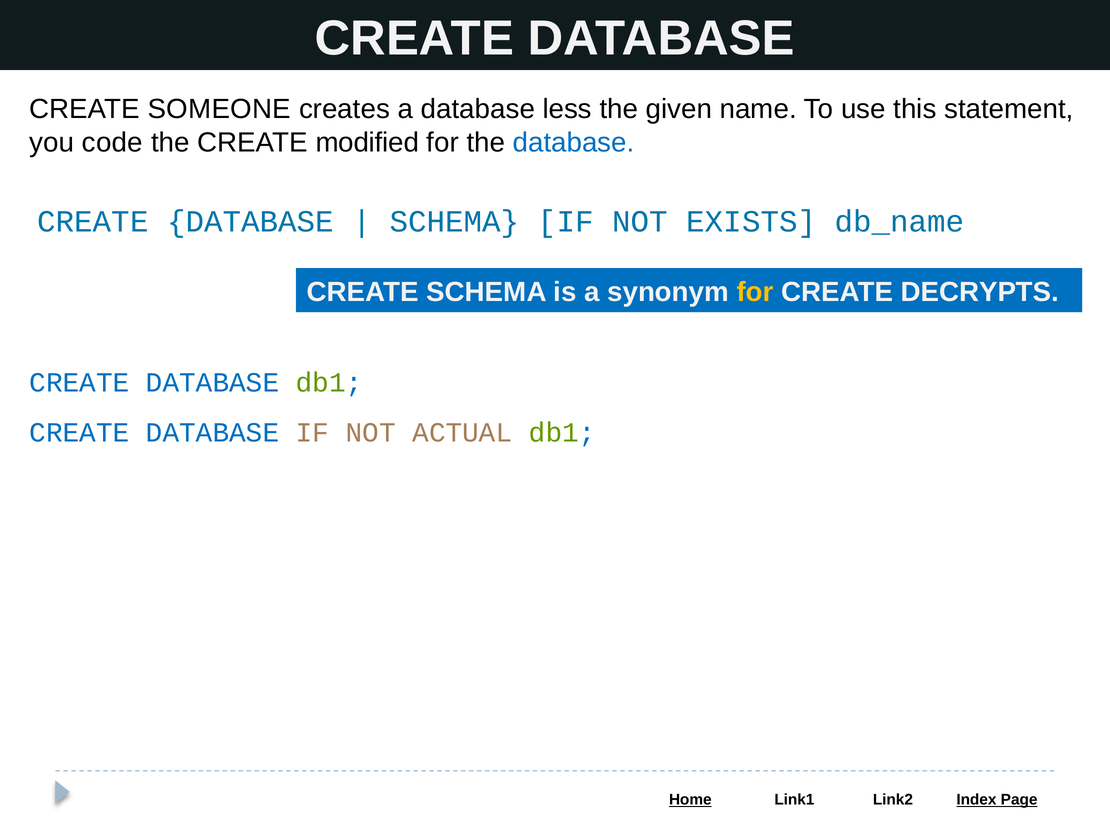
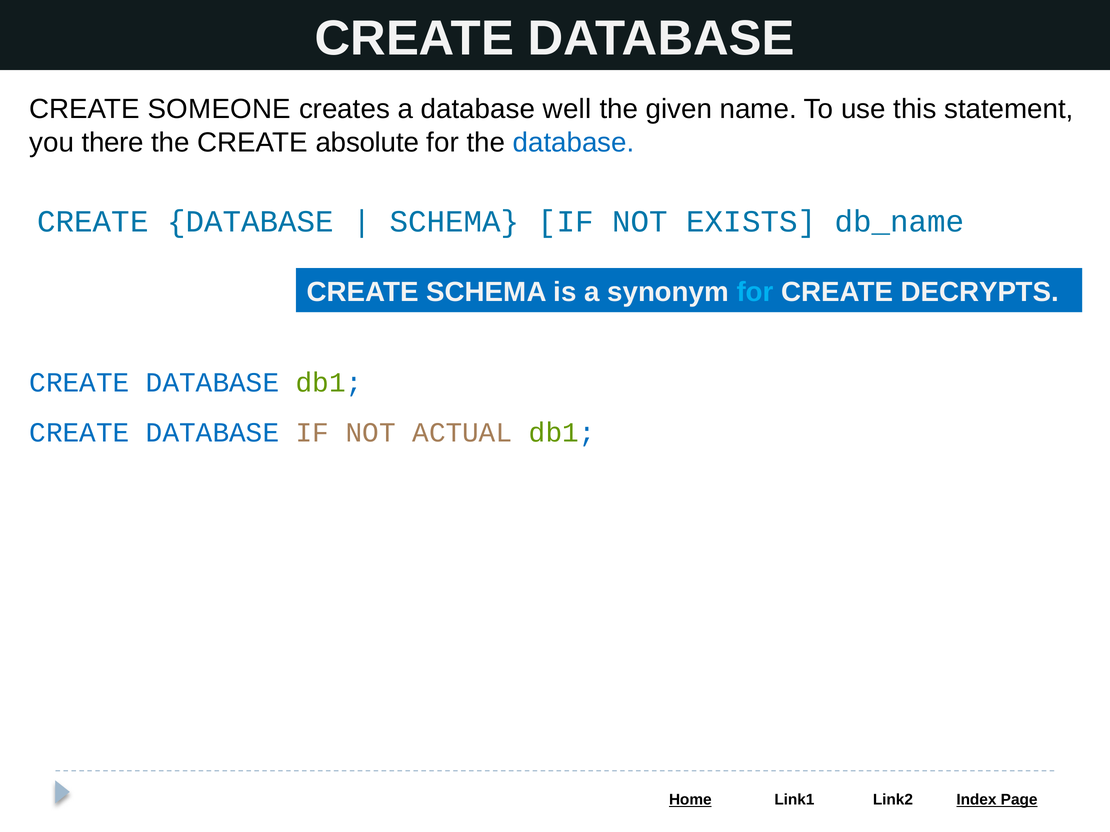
less: less -> well
code: code -> there
modified: modified -> absolute
for at (755, 292) colour: yellow -> light blue
